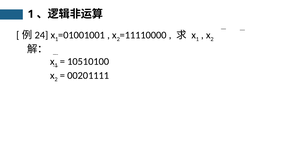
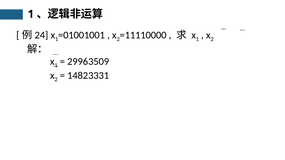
10510100: 10510100 -> 29963509
00201111: 00201111 -> 14823331
